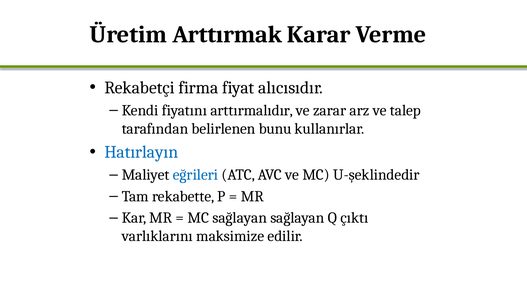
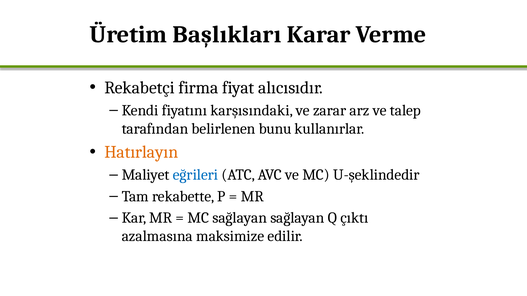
Arttırmak: Arttırmak -> Başlıkları
arttırmalıdır: arttırmalıdır -> karşısındaki
Hatırlayın colour: blue -> orange
varlıklarını: varlıklarını -> azalmasına
